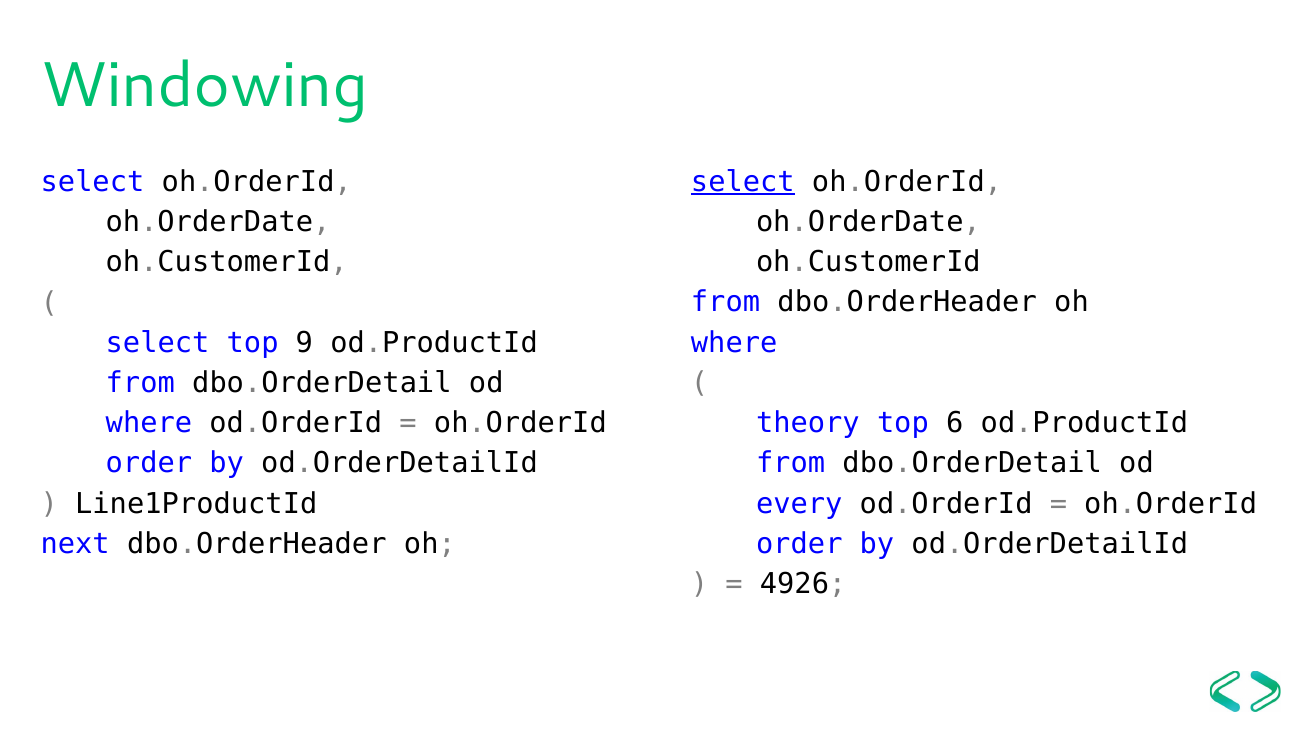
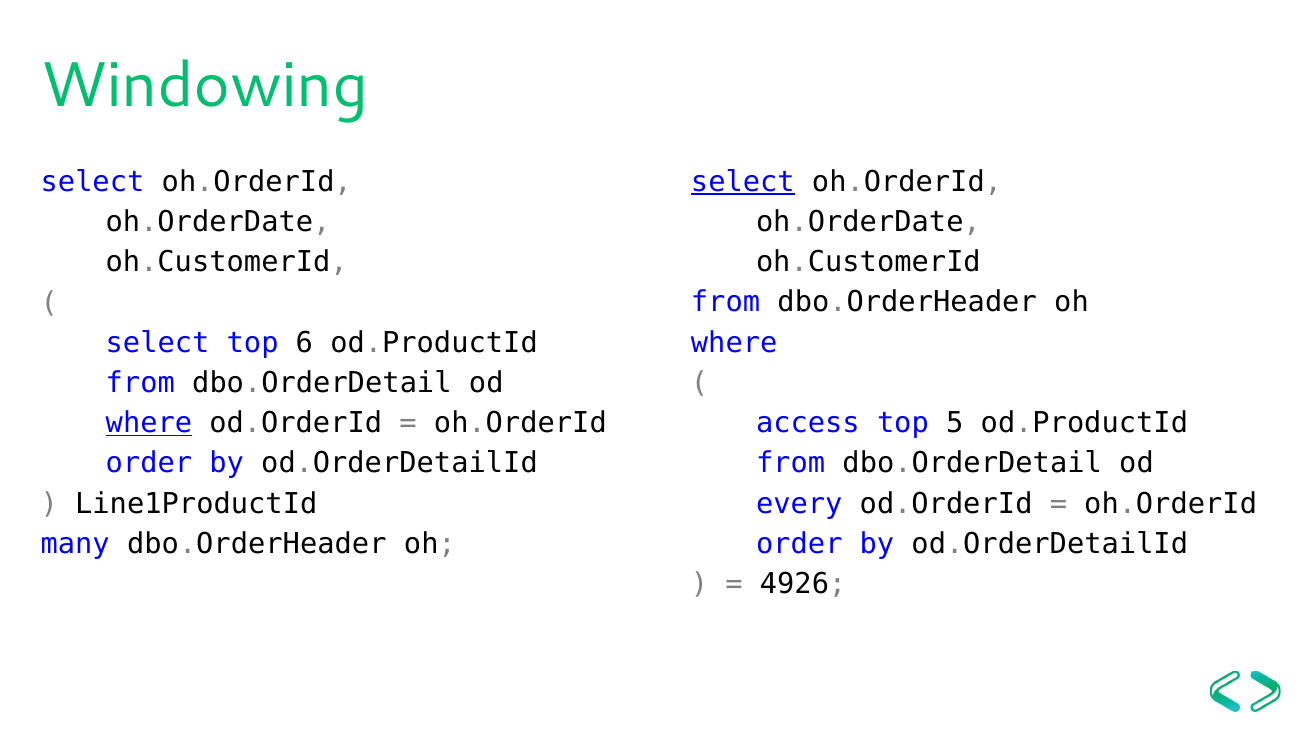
9: 9 -> 6
where at (149, 423) underline: none -> present
theory: theory -> access
6: 6 -> 5
next: next -> many
